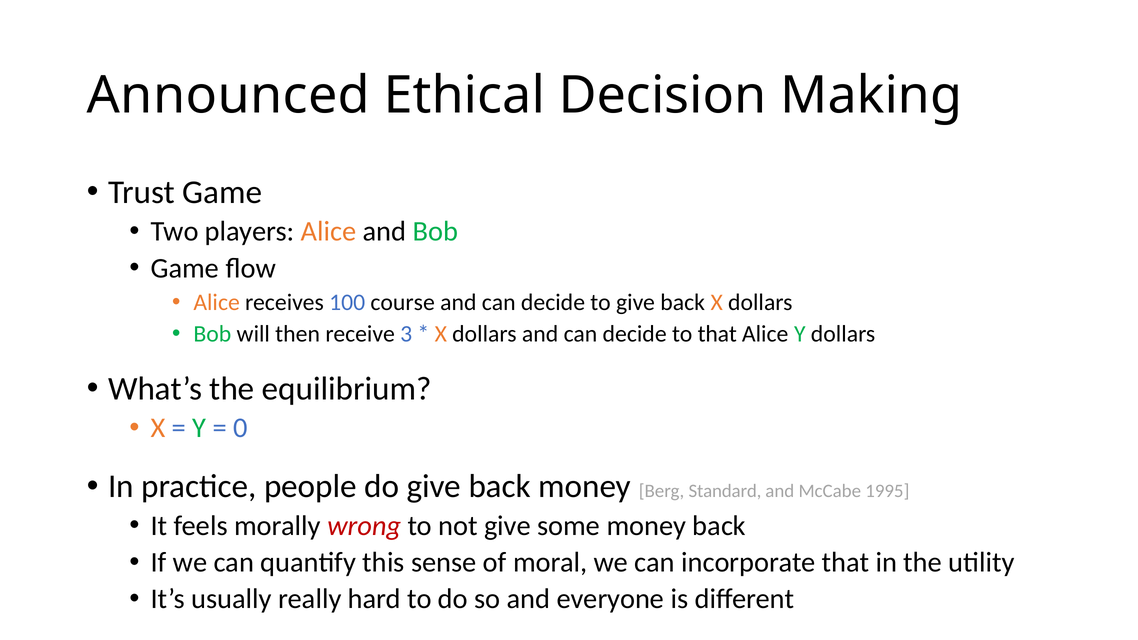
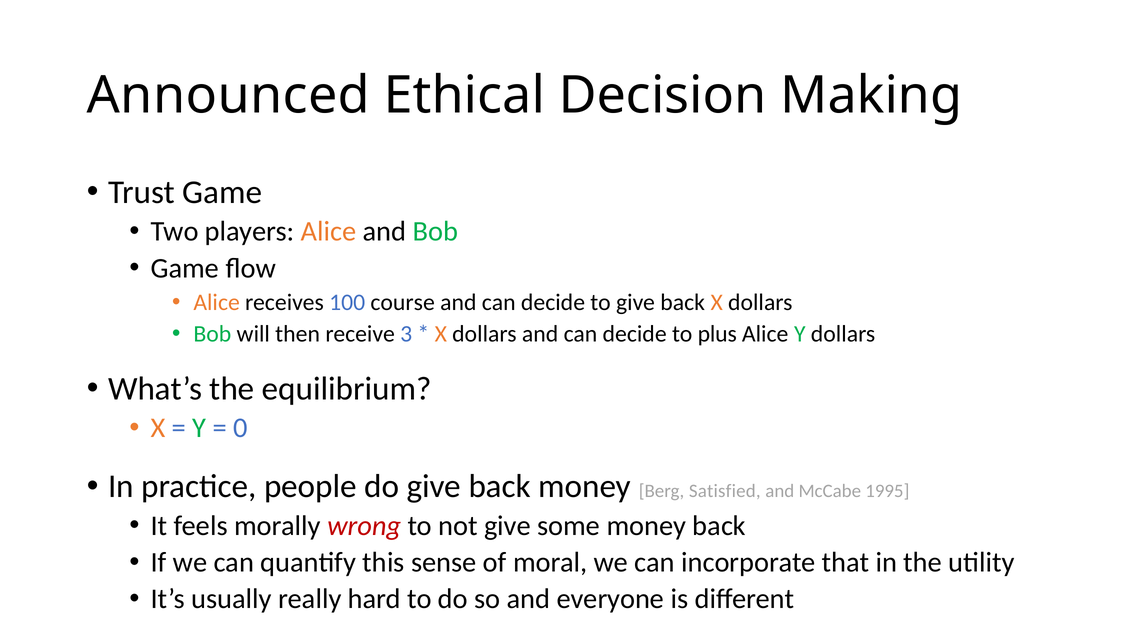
to that: that -> plus
Standard: Standard -> Satisfied
